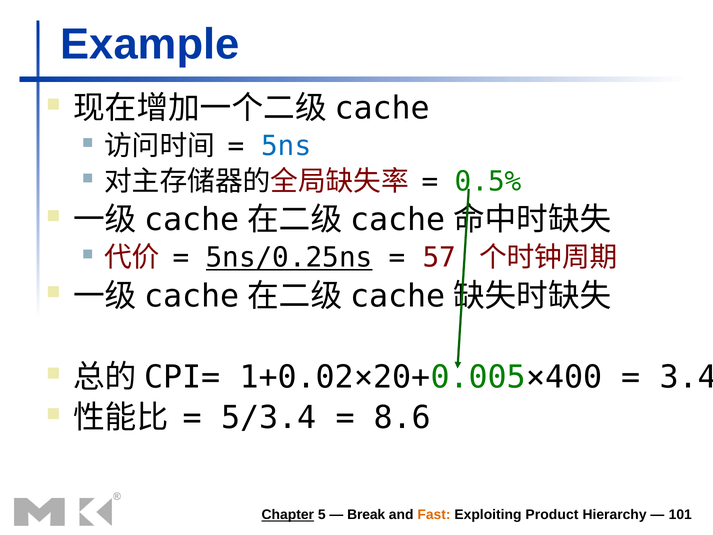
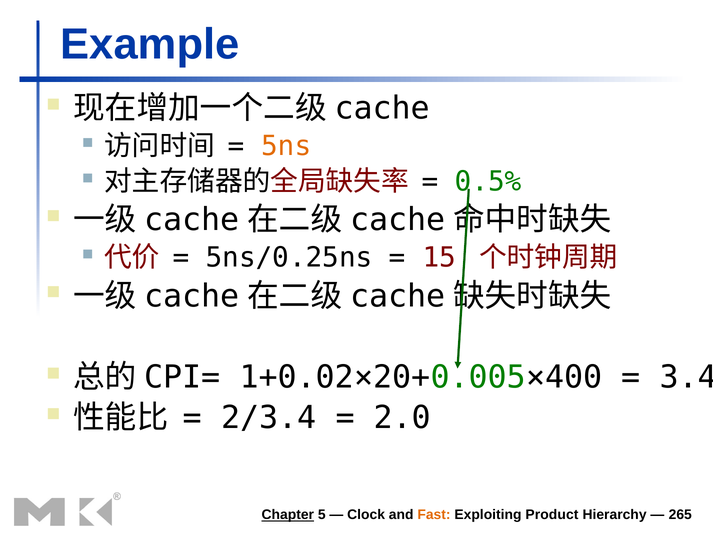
5ns colour: blue -> orange
5ns/0.25ns underline: present -> none
57: 57 -> 15
5/3.4: 5/3.4 -> 2/3.4
8.6: 8.6 -> 2.0
Break: Break -> Clock
101: 101 -> 265
